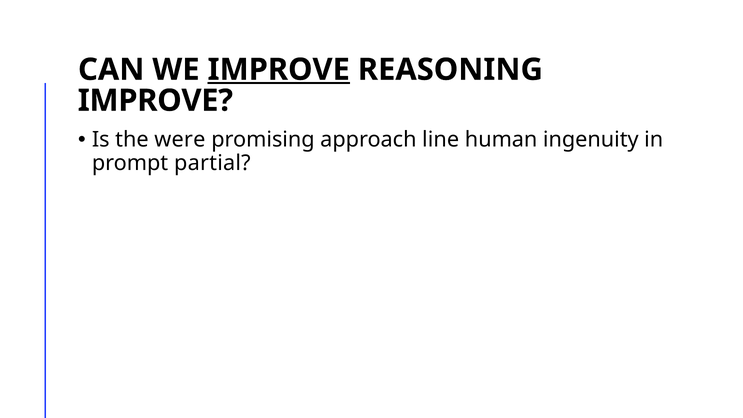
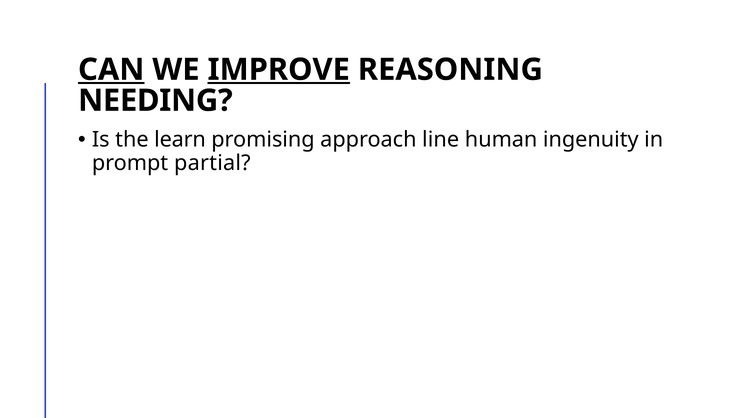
CAN underline: none -> present
IMPROVE at (155, 101): IMPROVE -> NEEDING
were: were -> learn
